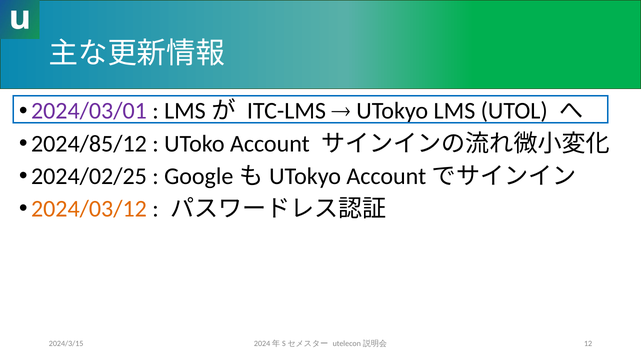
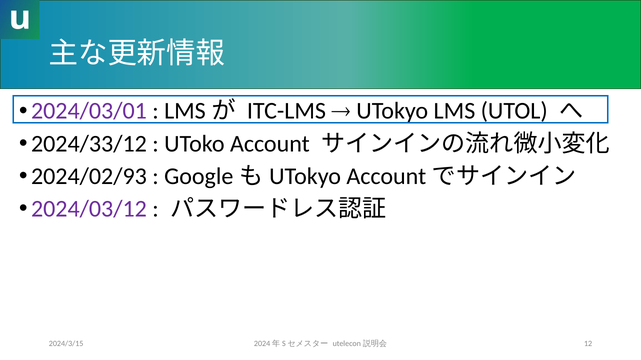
2024/85/12: 2024/85/12 -> 2024/33/12
2024/02/25: 2024/02/25 -> 2024/02/93
2024/03/12 colour: orange -> purple
